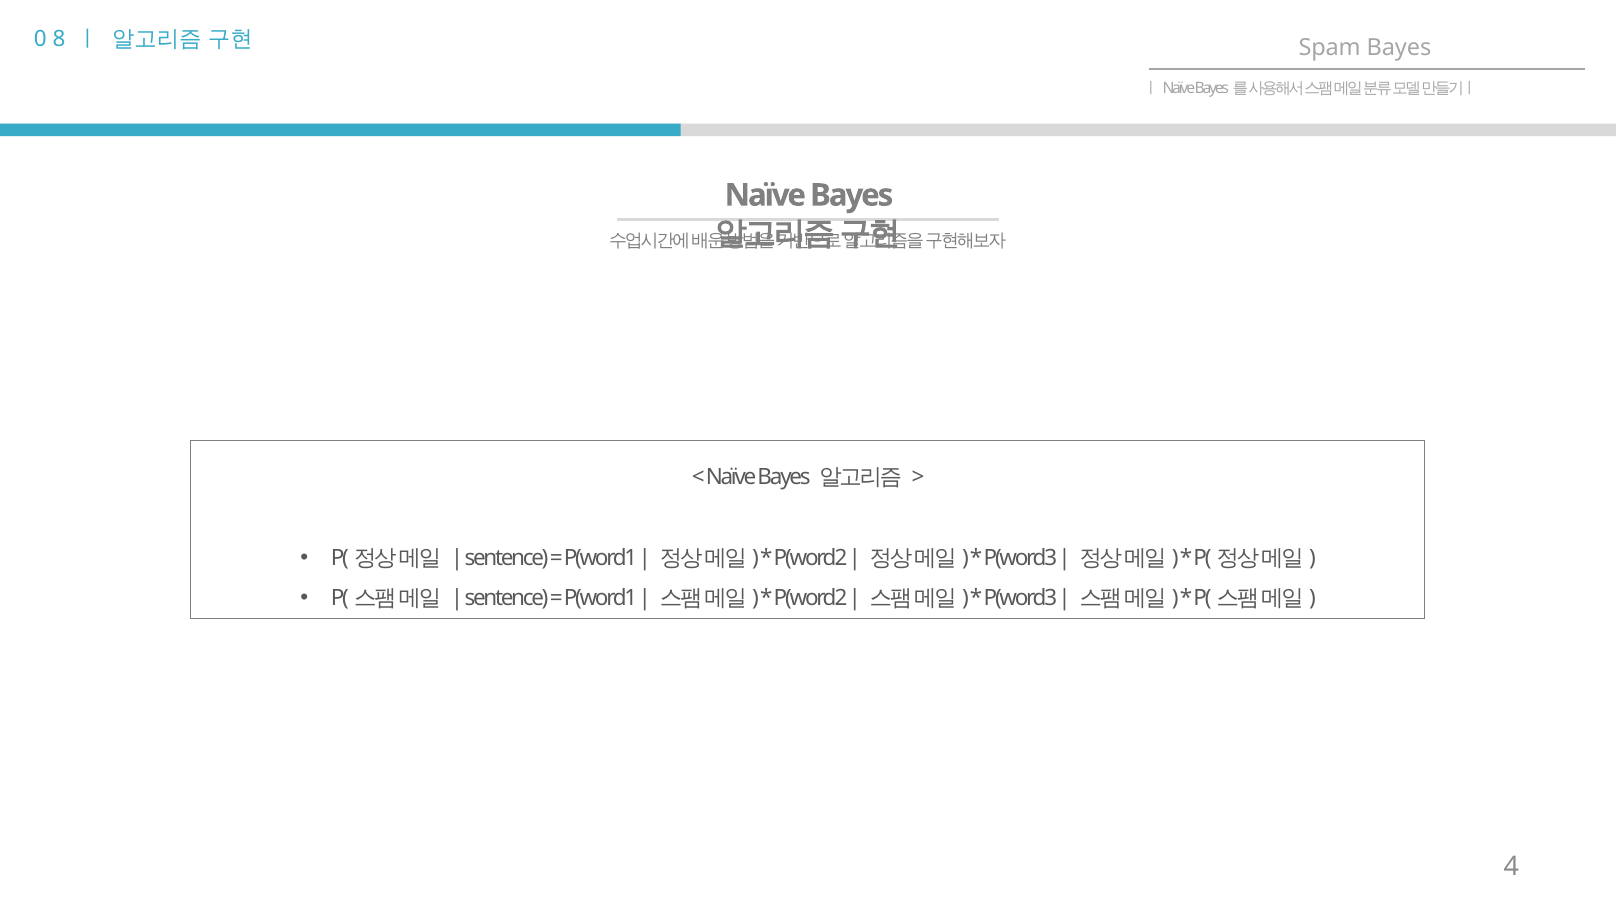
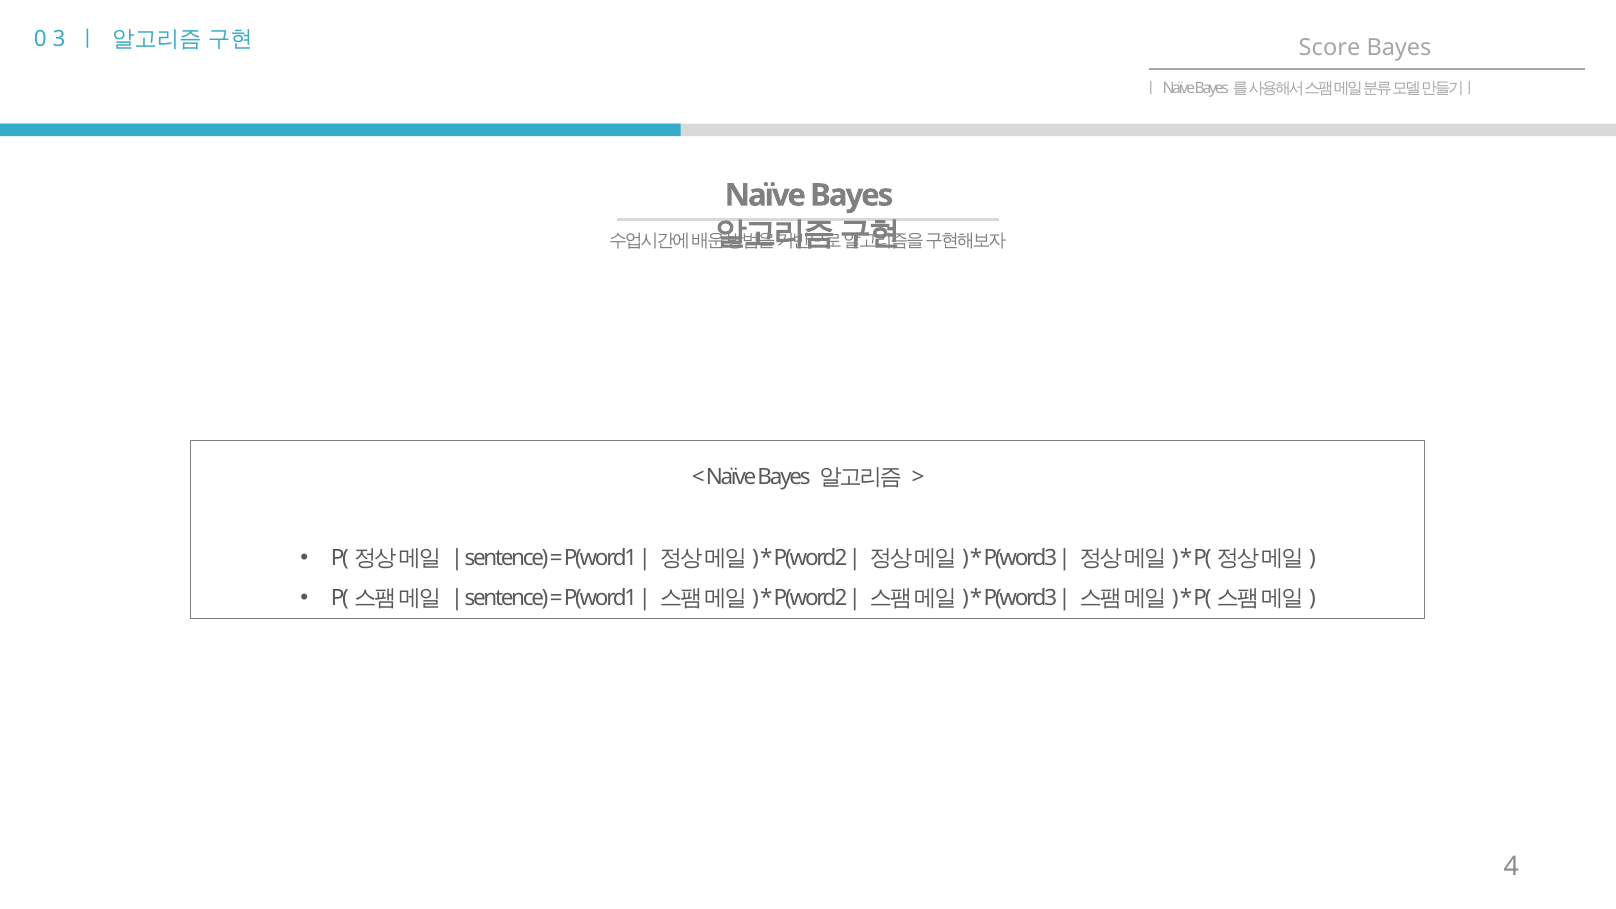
8: 8 -> 3
Spam: Spam -> Score
